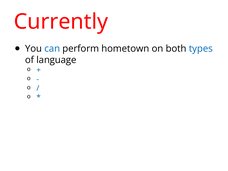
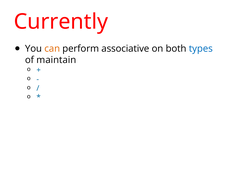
can colour: blue -> orange
hometown: hometown -> associative
language: language -> maintain
